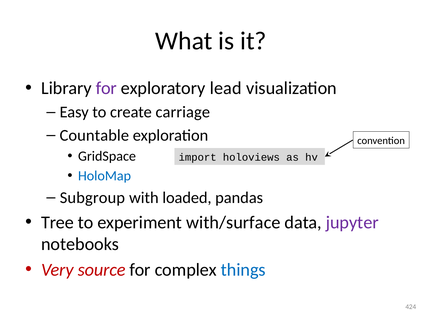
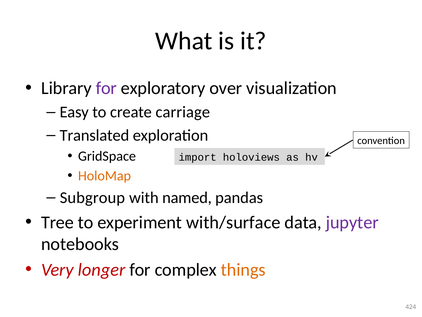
lead: lead -> over
Countable: Countable -> Translated
HoloMap colour: blue -> orange
loaded: loaded -> named
source: source -> longer
things colour: blue -> orange
